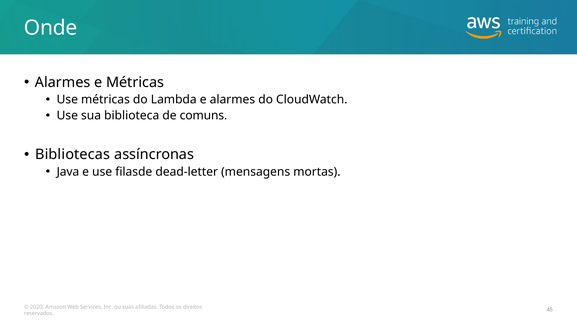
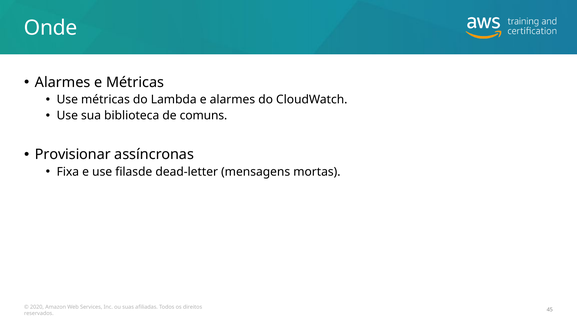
Bibliotecas: Bibliotecas -> Provisionar
Java: Java -> Fixa
